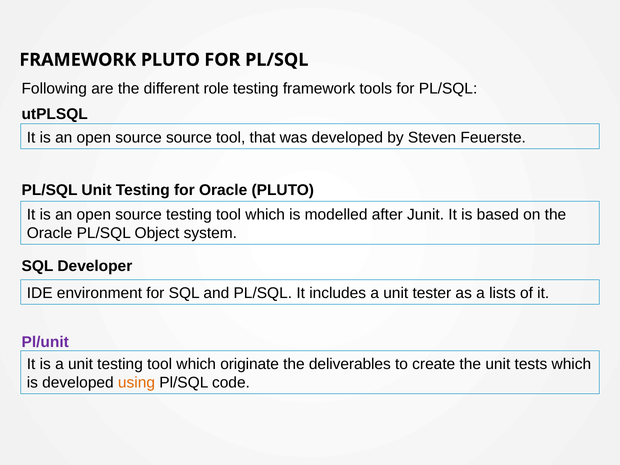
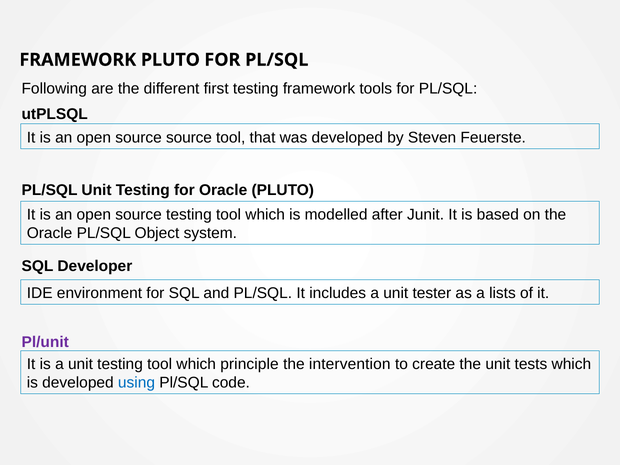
role: role -> first
originate: originate -> principle
deliverables: deliverables -> intervention
using colour: orange -> blue
